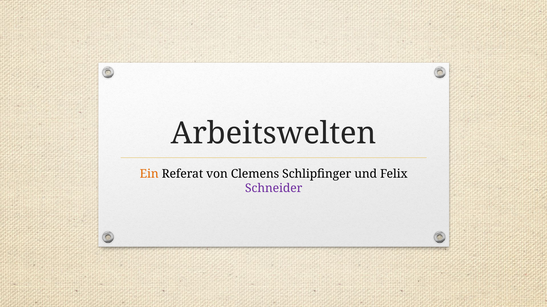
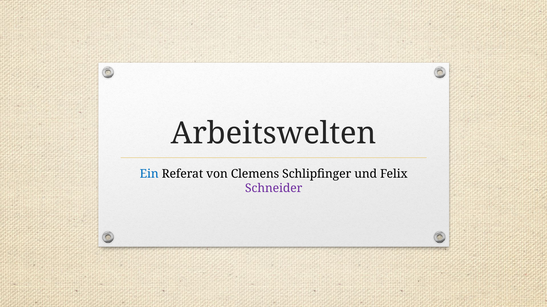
Ein colour: orange -> blue
